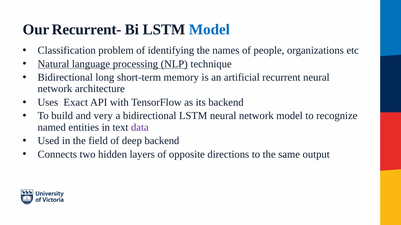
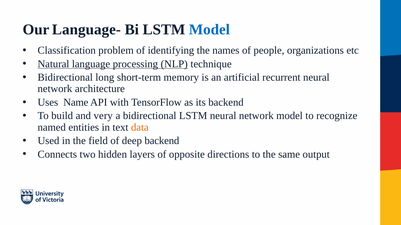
Recurrent-: Recurrent- -> Language-
Exact: Exact -> Name
data colour: purple -> orange
